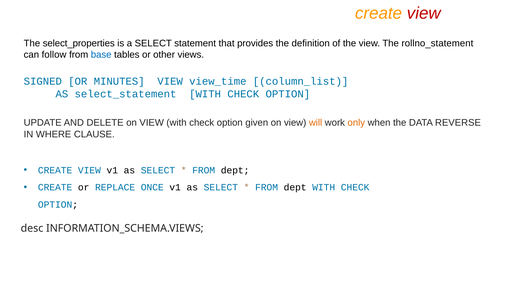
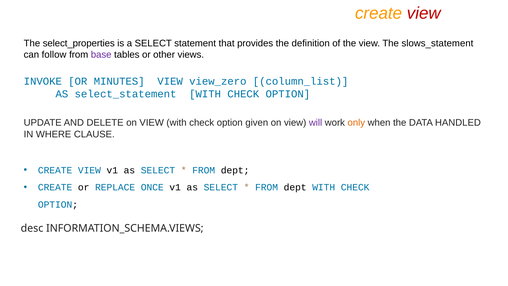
rollno_statement: rollno_statement -> slows_statement
base colour: blue -> purple
SIGNED: SIGNED -> INVOKE
view_time: view_time -> view_zero
will colour: orange -> purple
REVERSE: REVERSE -> HANDLED
